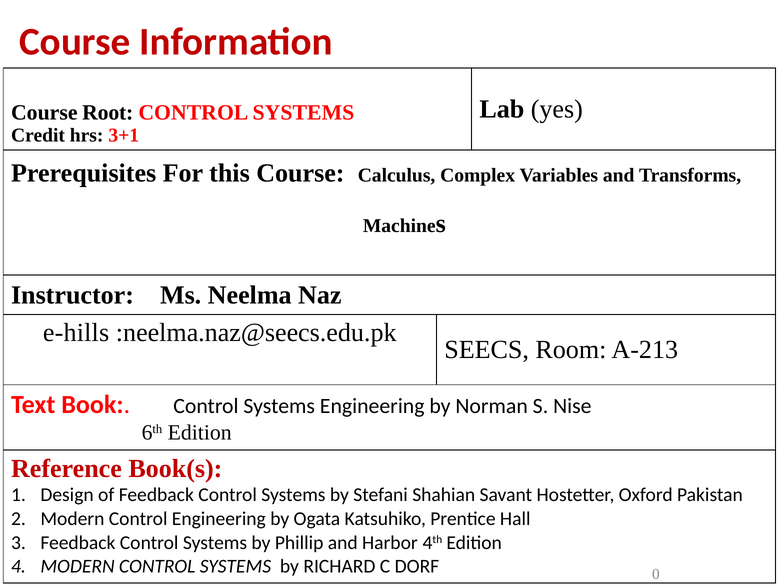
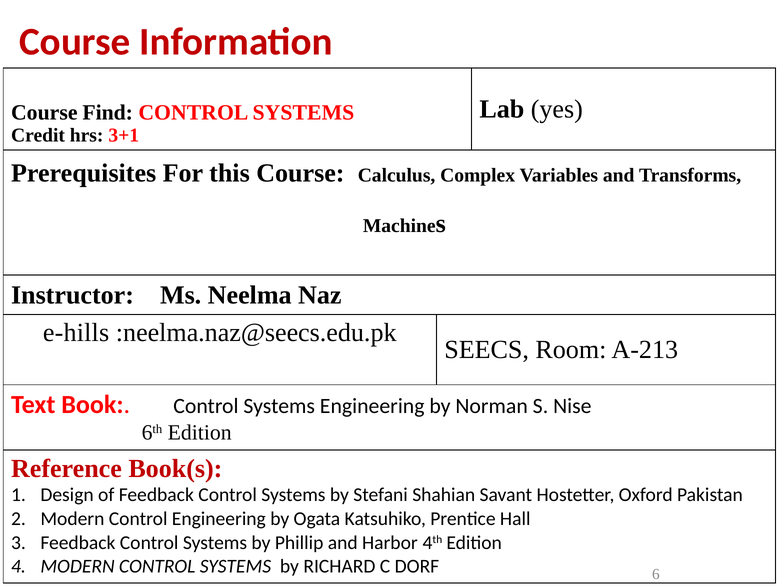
Root: Root -> Find
0: 0 -> 6
